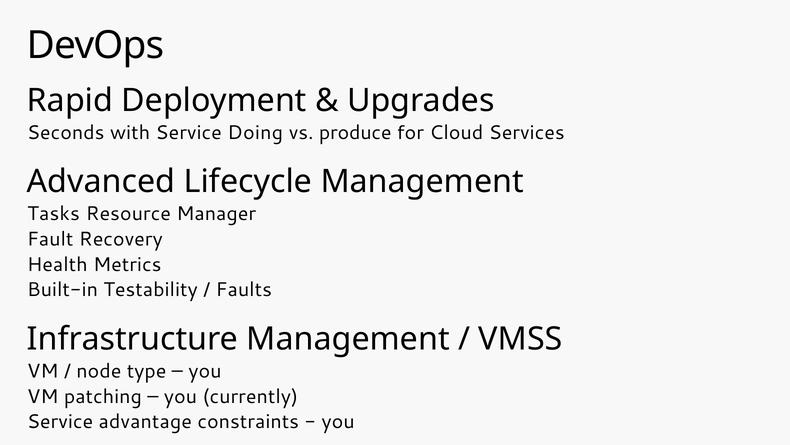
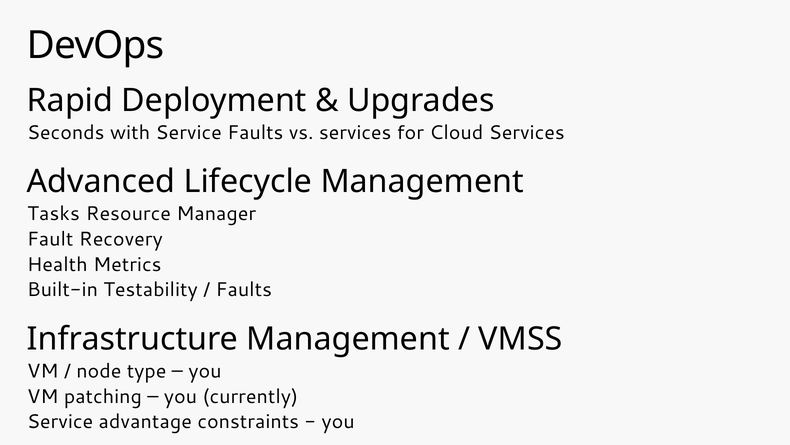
Service Doing: Doing -> Faults
vs produce: produce -> services
